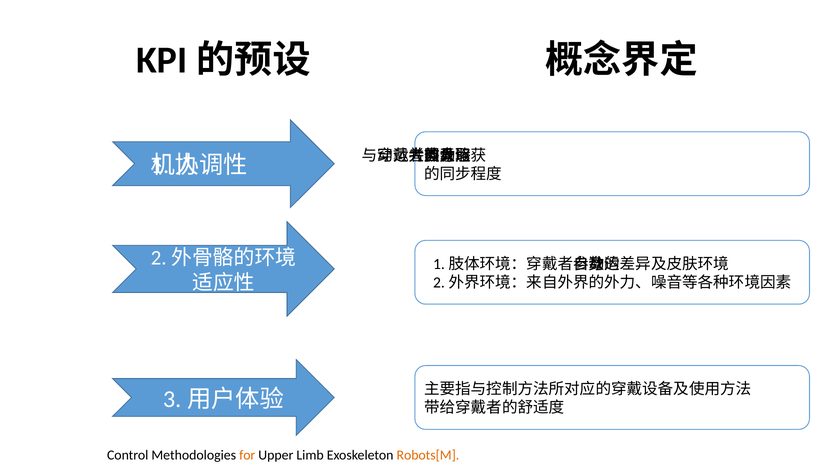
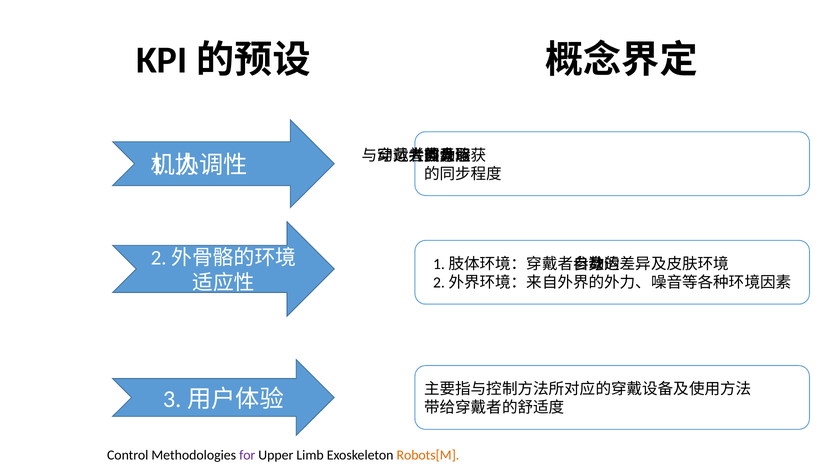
for colour: orange -> purple
